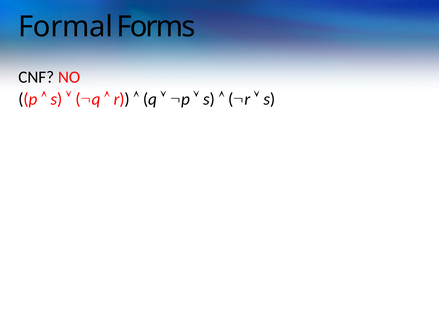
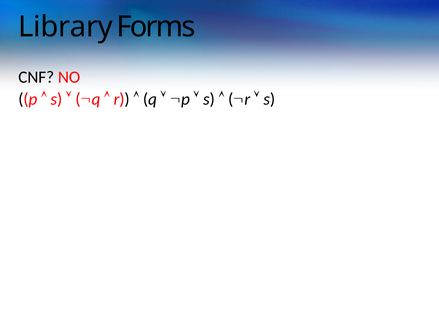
Formal: Formal -> Library
